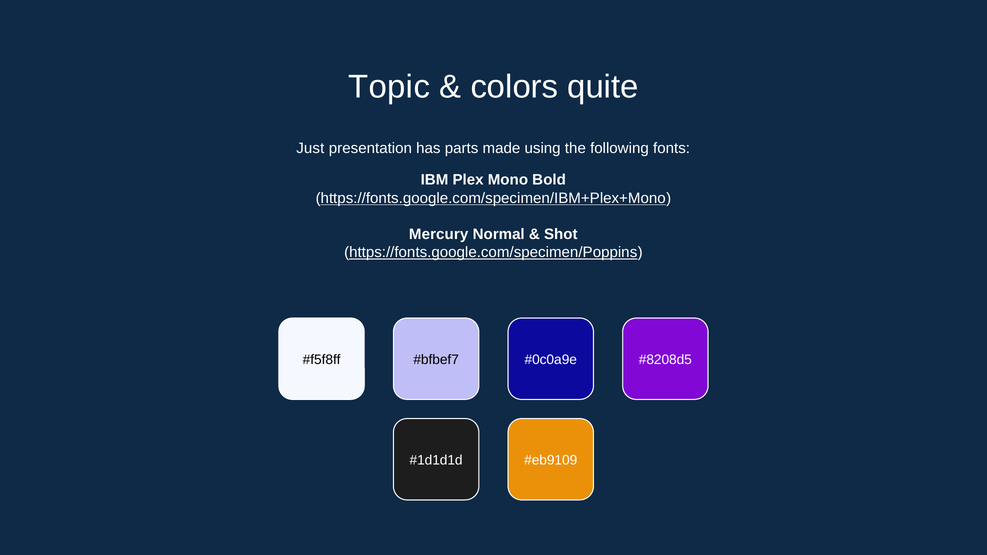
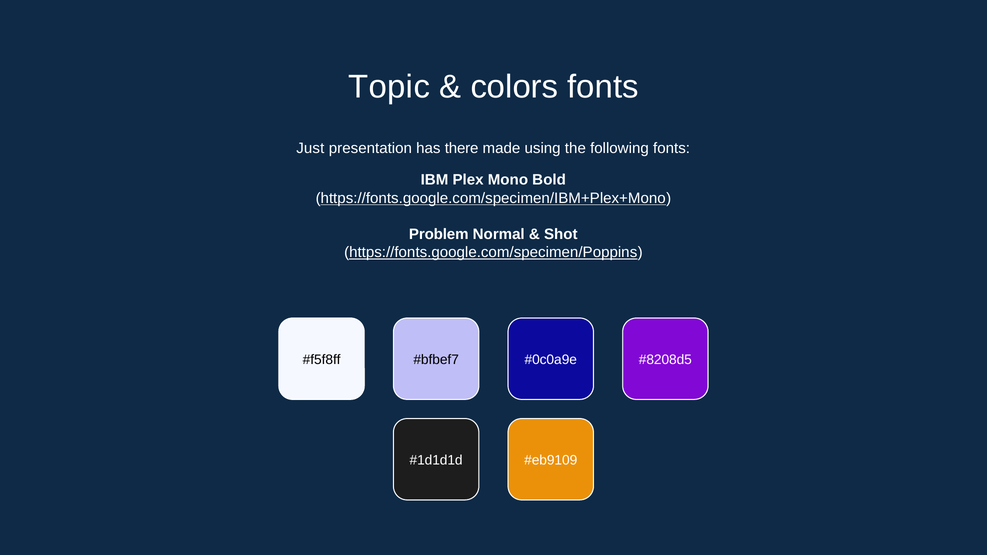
colors quite: quite -> fonts
parts: parts -> there
Mercury: Mercury -> Problem
